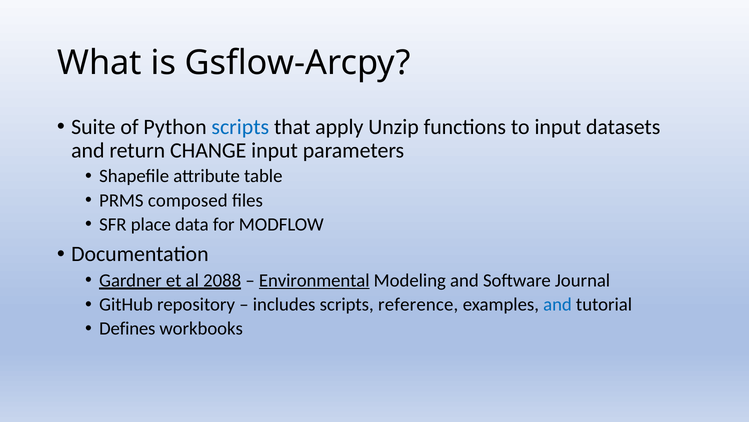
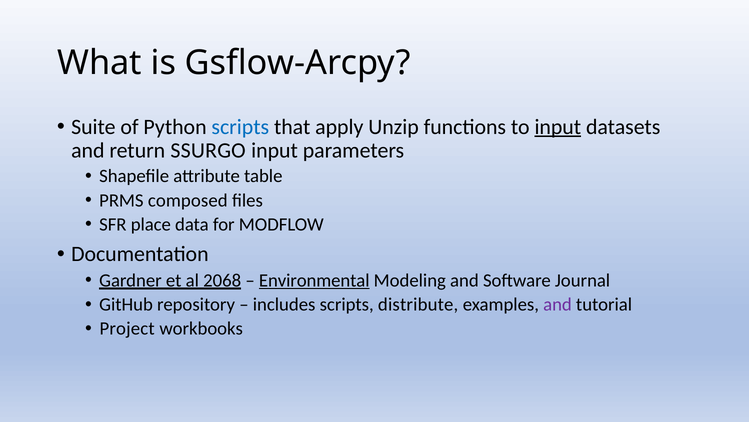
input at (558, 127) underline: none -> present
CHANGE: CHANGE -> SSURGO
2088: 2088 -> 2068
reference: reference -> distribute
and at (557, 304) colour: blue -> purple
Defines: Defines -> Project
